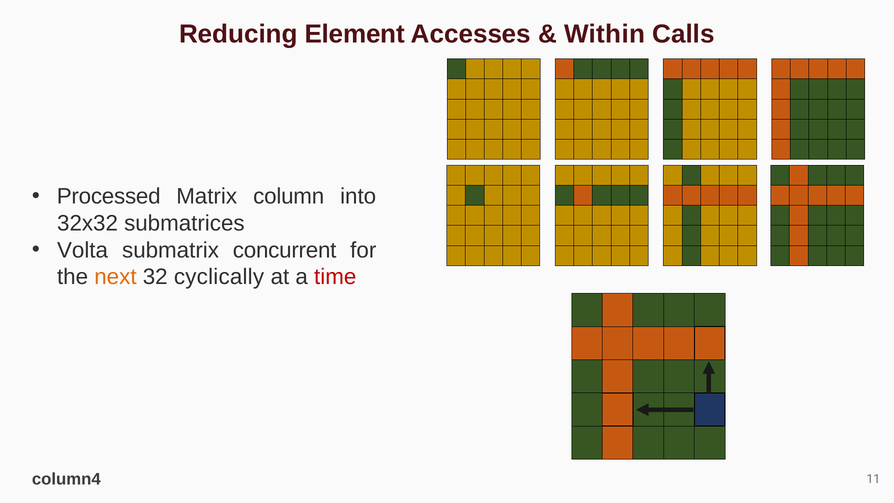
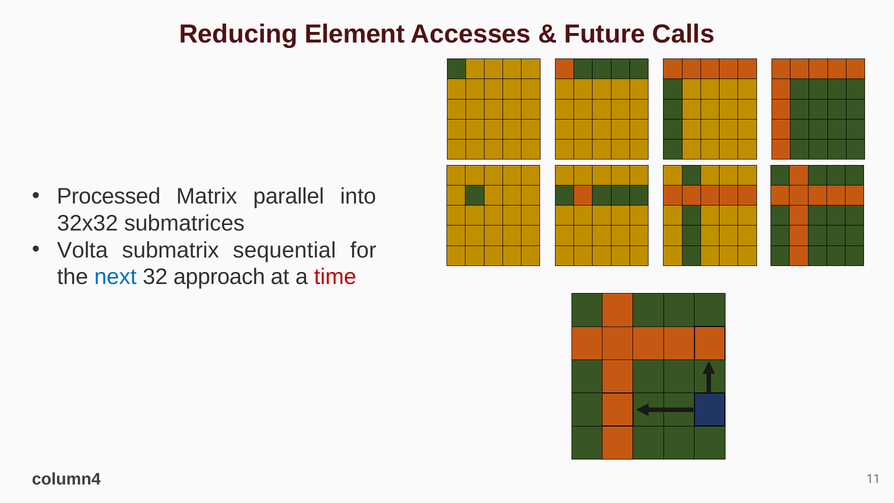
Within: Within -> Future
column: column -> parallel
concurrent: concurrent -> sequential
next colour: orange -> blue
cyclically: cyclically -> approach
